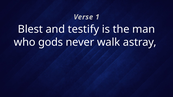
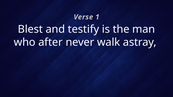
gods: gods -> after
